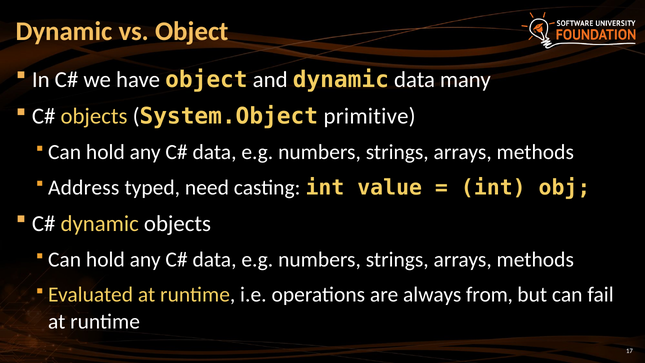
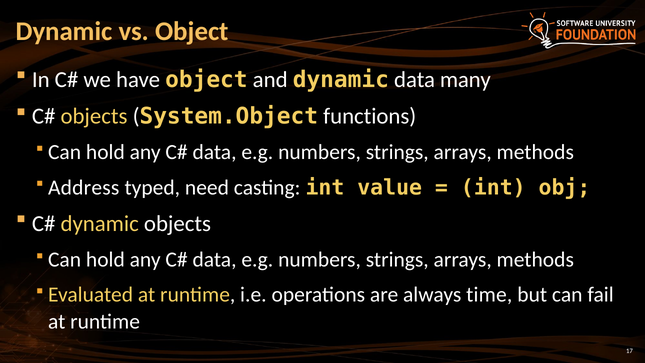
primitive: primitive -> functions
from: from -> time
